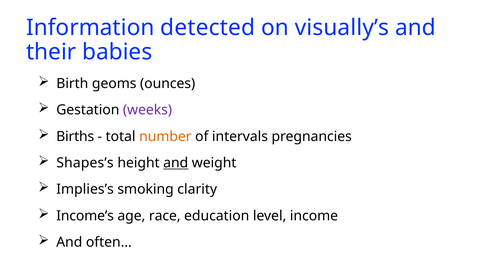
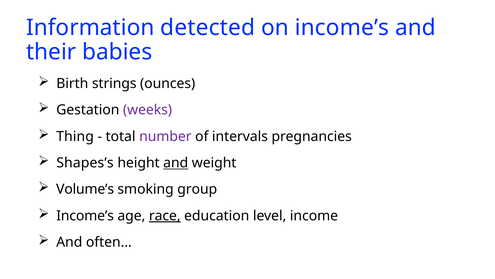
on visually’s: visually’s -> income’s
geoms: geoms -> strings
Births: Births -> Thing
number colour: orange -> purple
Implies’s: Implies’s -> Volume’s
clarity: clarity -> group
race underline: none -> present
